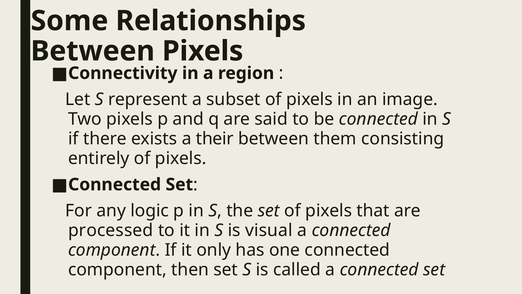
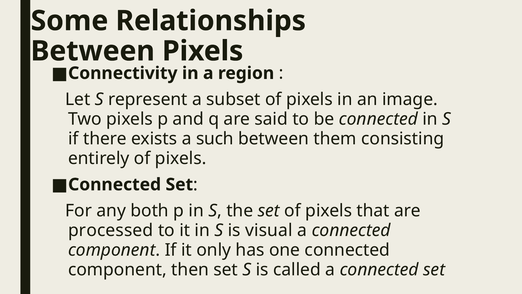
their: their -> such
logic: logic -> both
